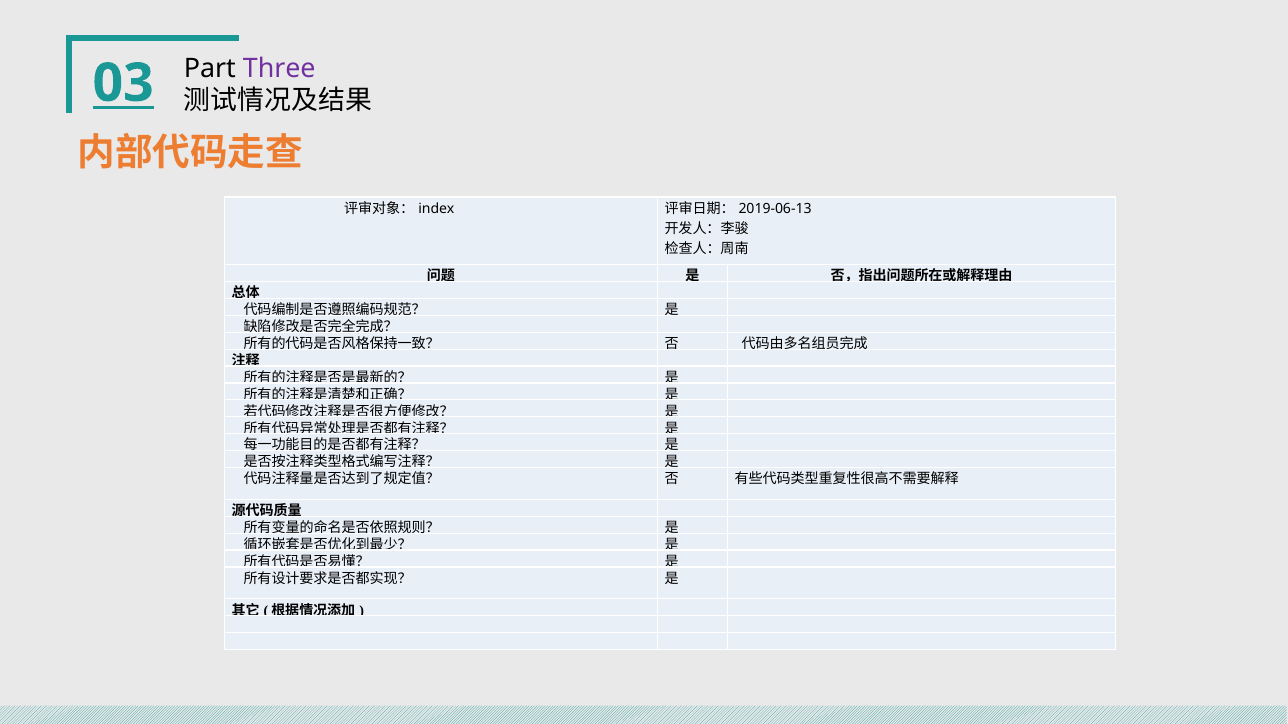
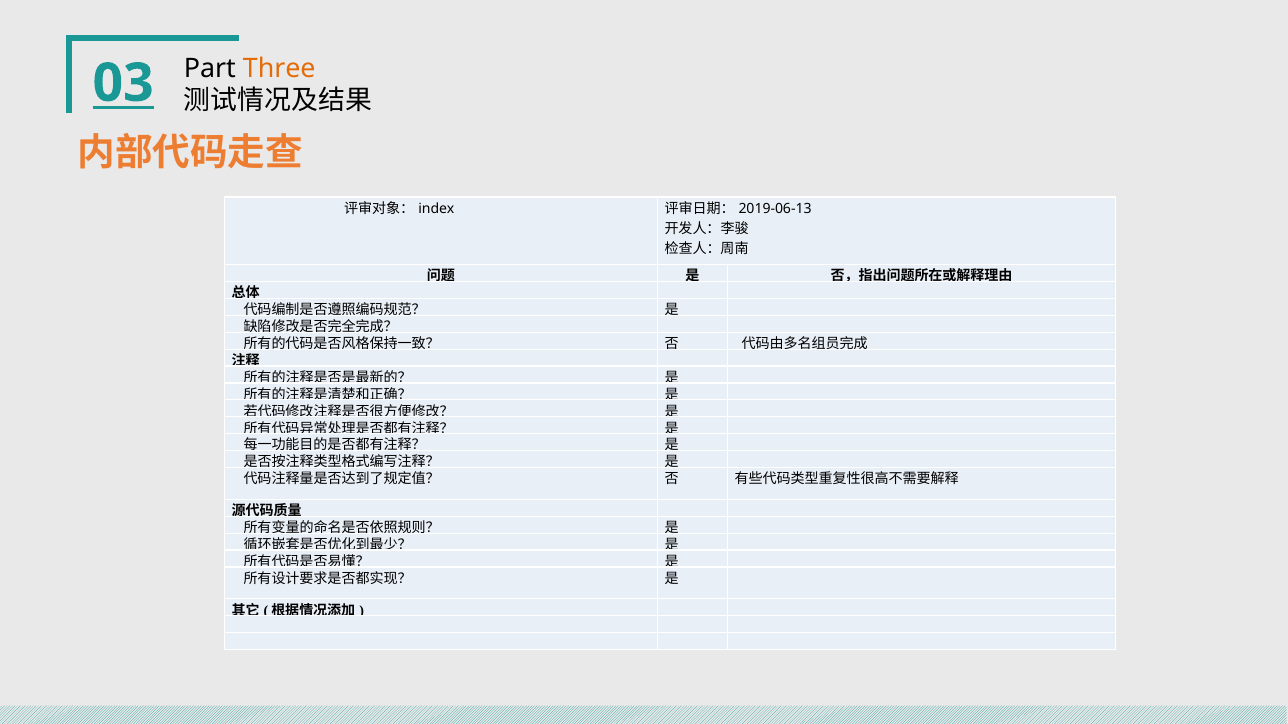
Three colour: purple -> orange
